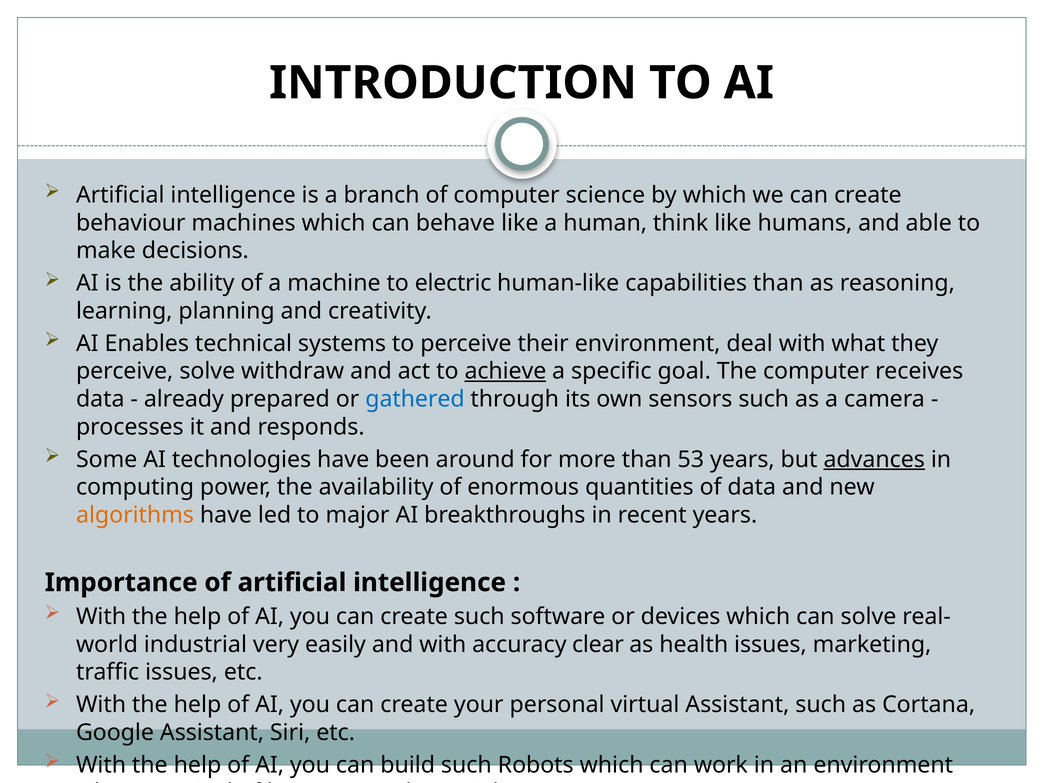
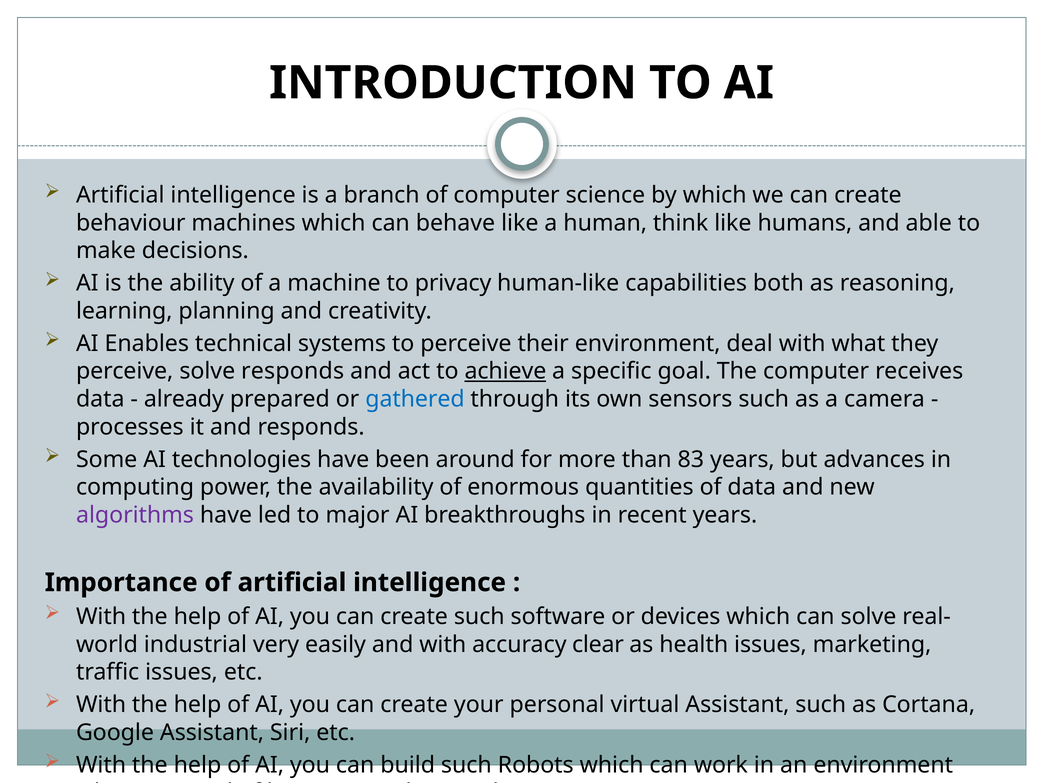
electric: electric -> privacy
capabilities than: than -> both
solve withdraw: withdraw -> responds
53: 53 -> 83
advances underline: present -> none
algorithms colour: orange -> purple
